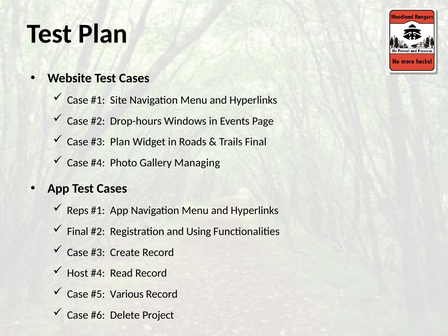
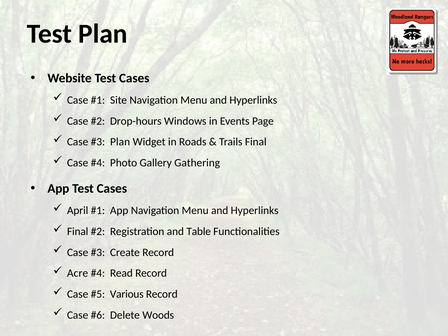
Managing: Managing -> Gathering
Reps: Reps -> April
Using: Using -> Table
Host: Host -> Acre
Project: Project -> Woods
